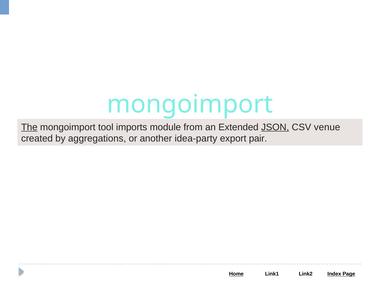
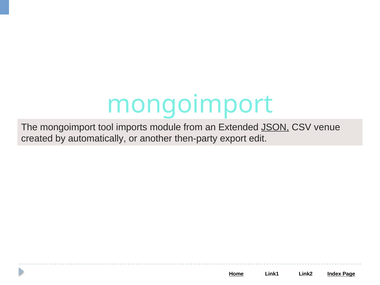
The underline: present -> none
aggregations: aggregations -> automatically
idea-party: idea-party -> then-party
pair: pair -> edit
